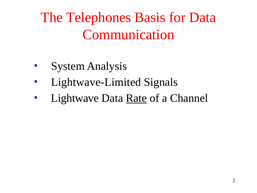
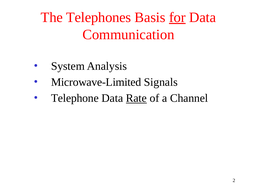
for underline: none -> present
Lightwave-Limited: Lightwave-Limited -> Microwave-Limited
Lightwave: Lightwave -> Telephone
